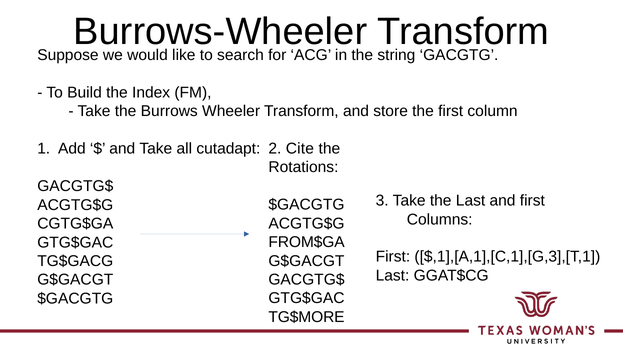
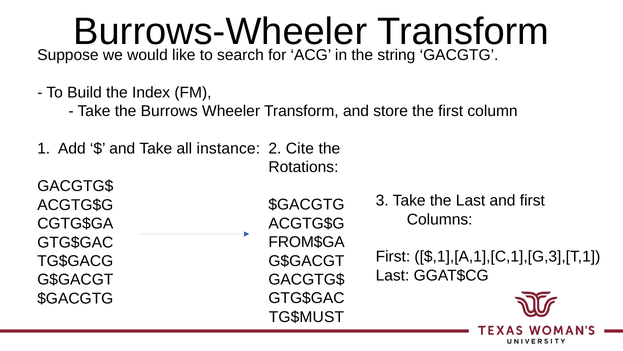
cutadapt: cutadapt -> instance
TG$MORE: TG$MORE -> TG$MUST
